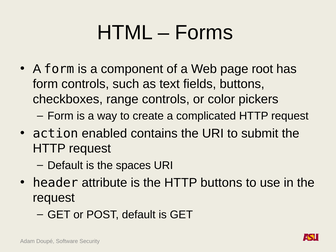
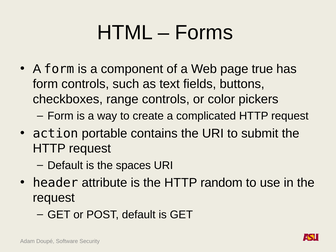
root: root -> true
enabled: enabled -> portable
HTTP buttons: buttons -> random
